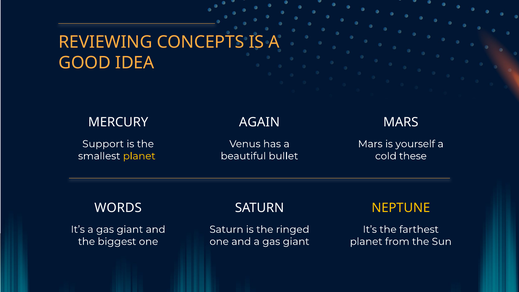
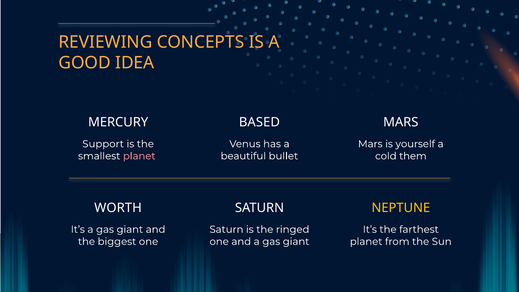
AGAIN: AGAIN -> BASED
planet at (139, 156) colour: yellow -> pink
these: these -> them
WORDS: WORDS -> WORTH
